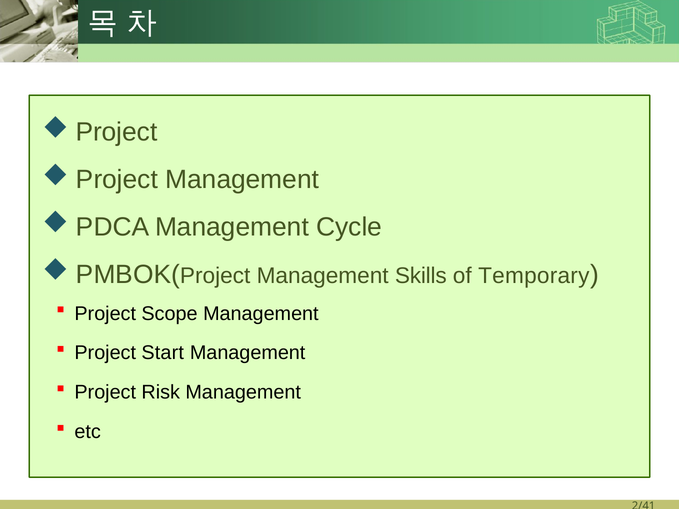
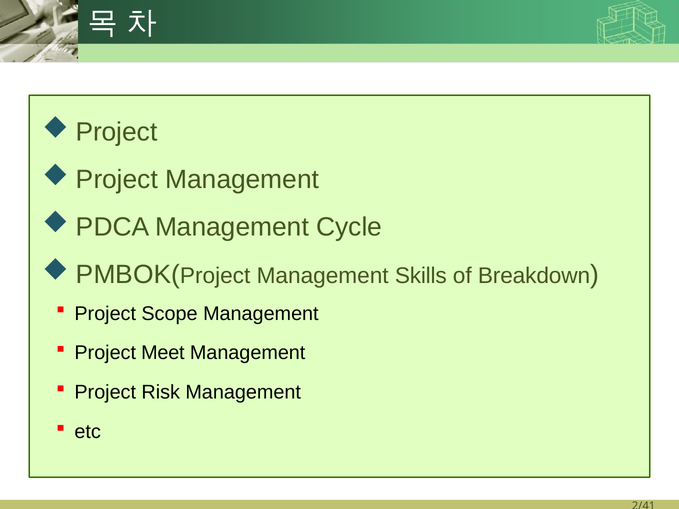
Temporary: Temporary -> Breakdown
Start: Start -> Meet
